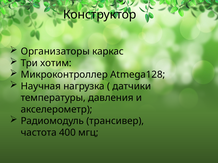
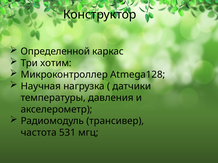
Организаторы: Организаторы -> Определенной
400: 400 -> 531
